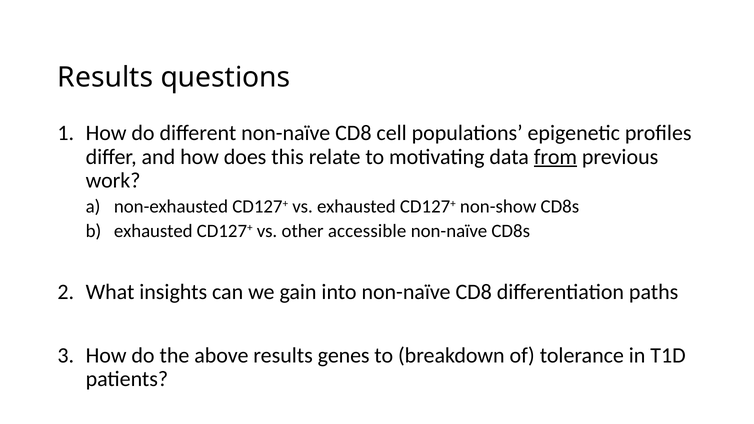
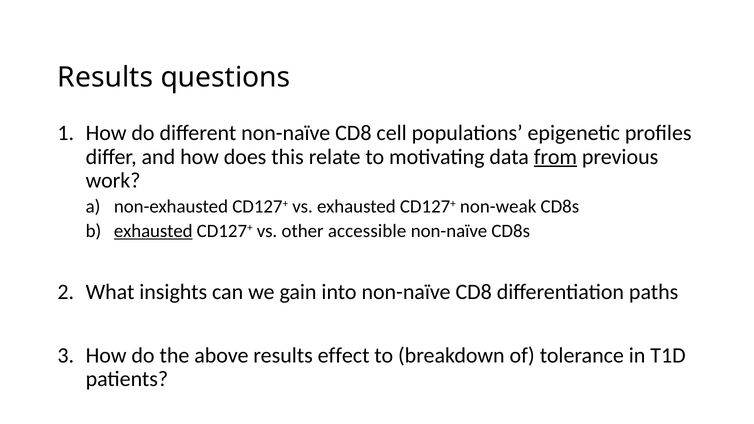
non-show: non-show -> non-weak
exhausted at (153, 231) underline: none -> present
genes: genes -> effect
